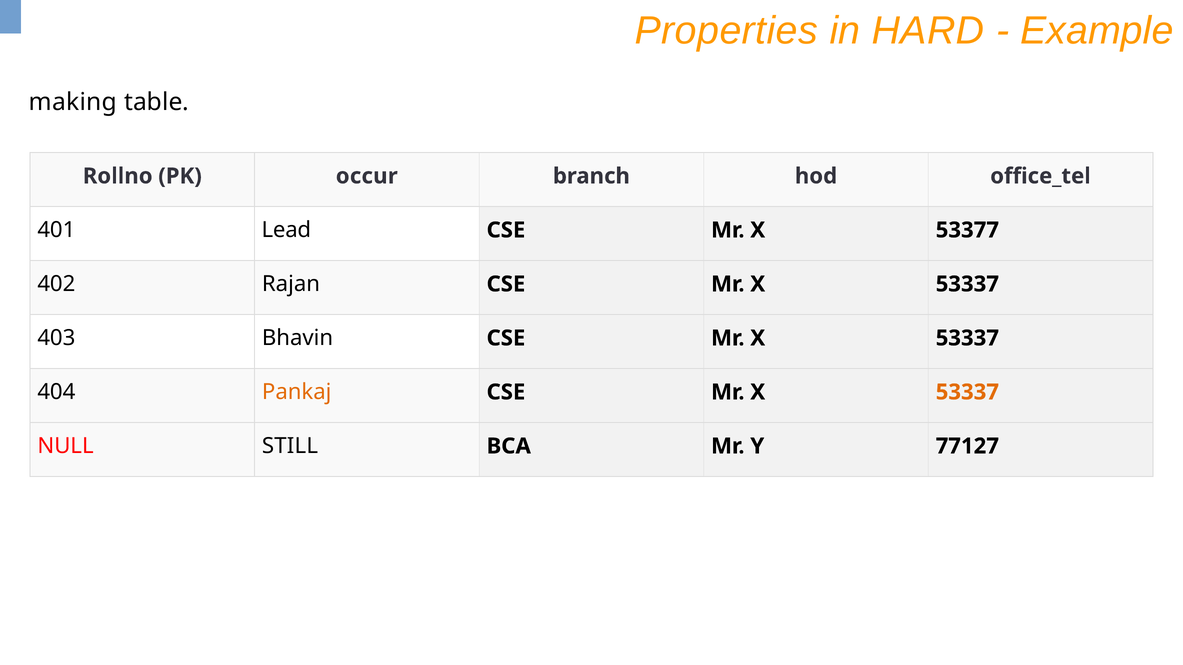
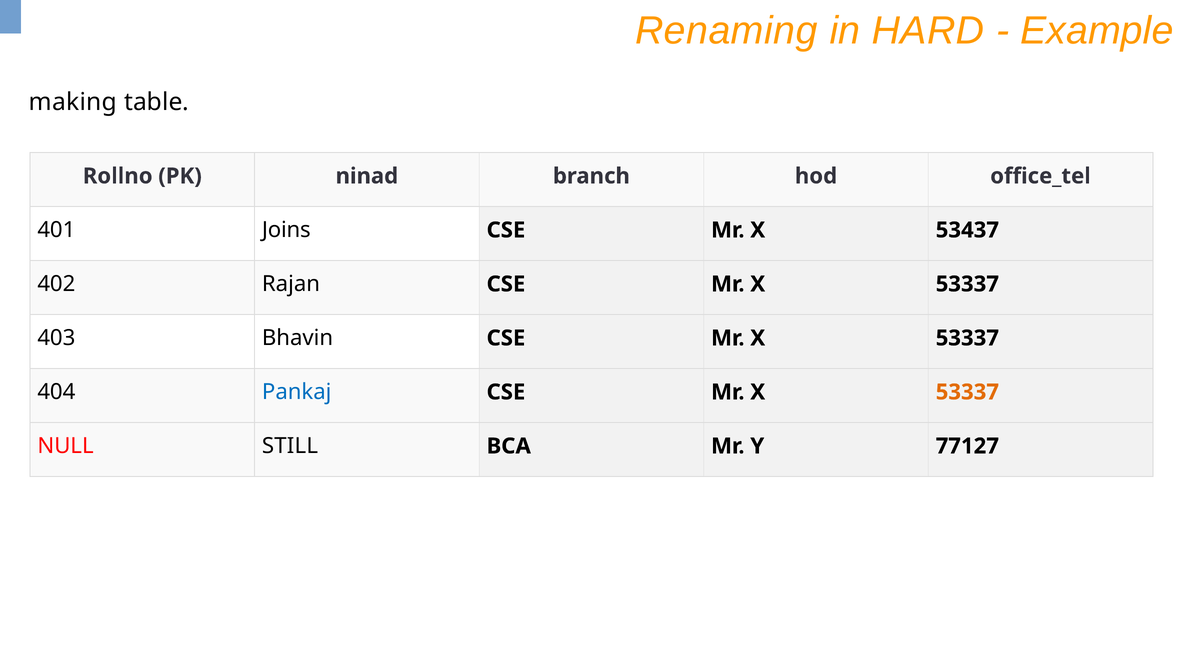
Properties: Properties -> Renaming
occur: occur -> ninad
Lead: Lead -> Joins
53377: 53377 -> 53437
Pankaj colour: orange -> blue
